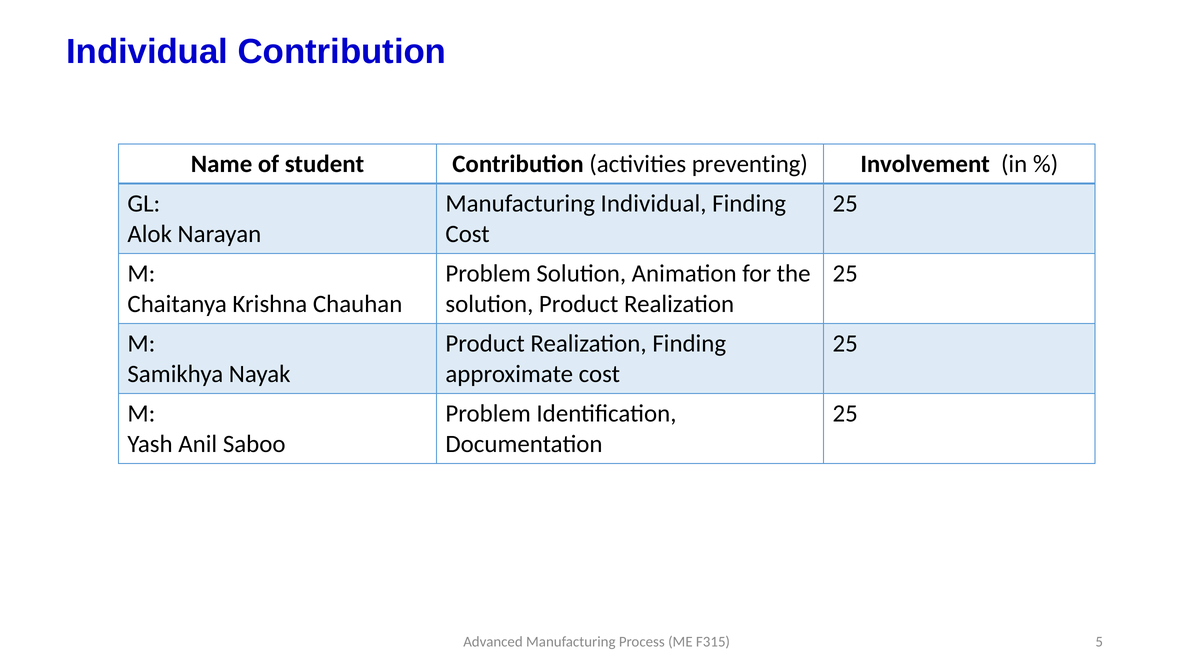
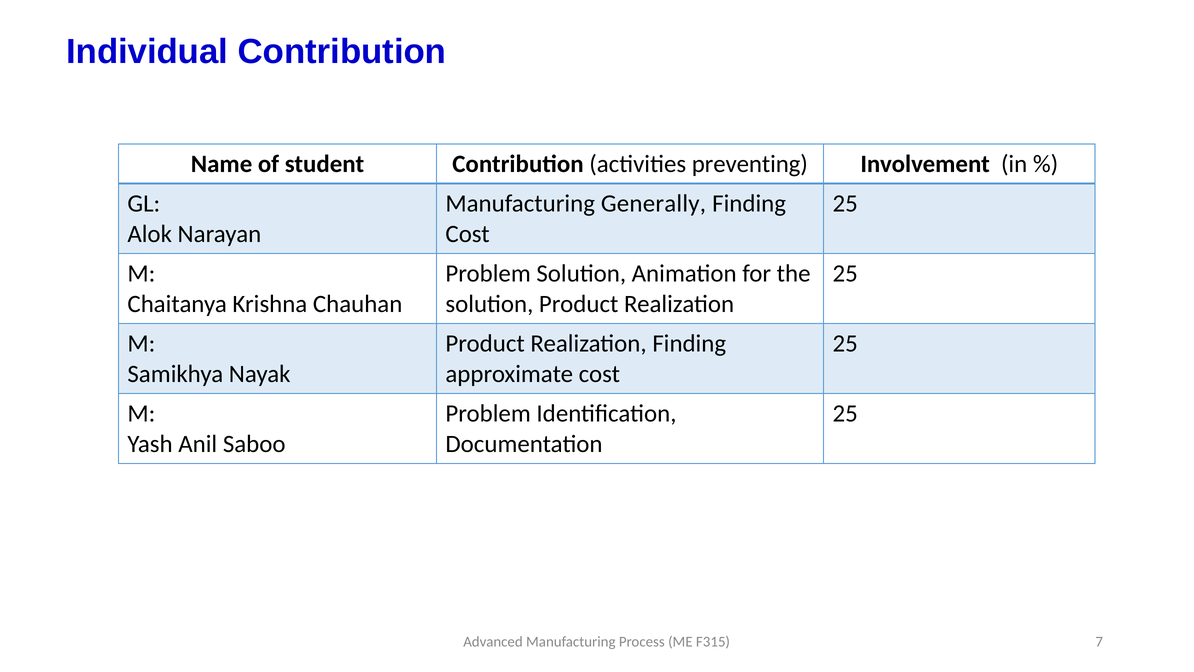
Manufacturing Individual: Individual -> Generally
5: 5 -> 7
